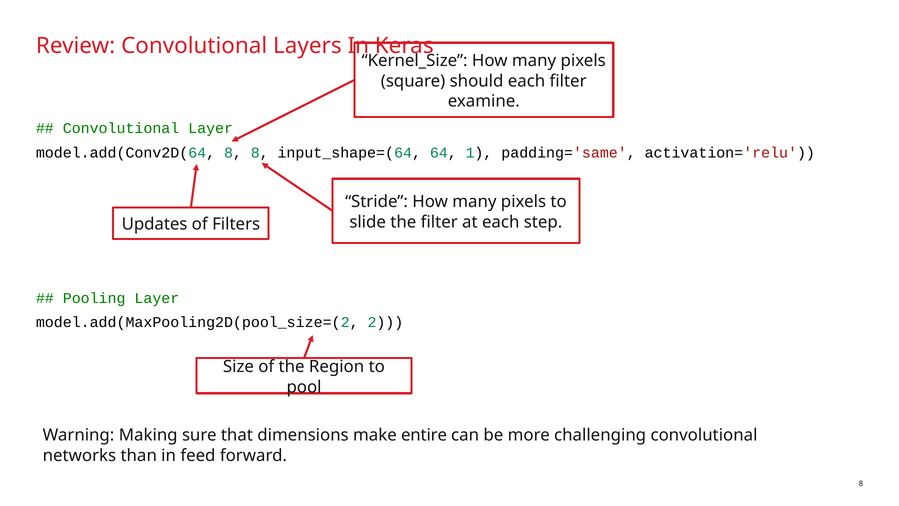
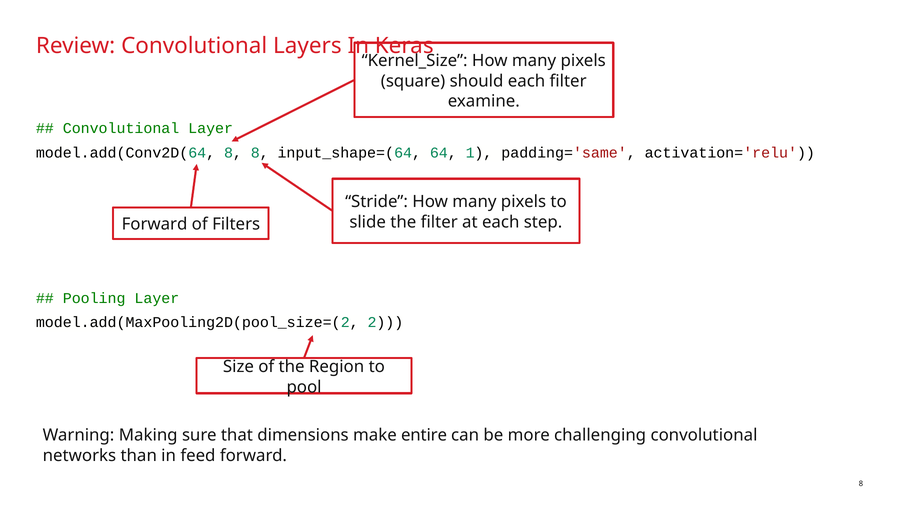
Updates at (155, 224): Updates -> Forward
